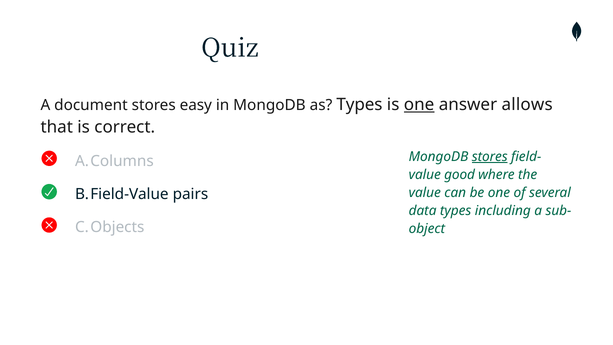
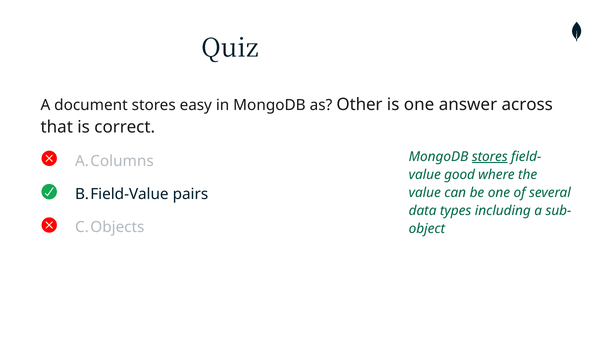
as Types: Types -> Other
one at (419, 105) underline: present -> none
allows: allows -> across
